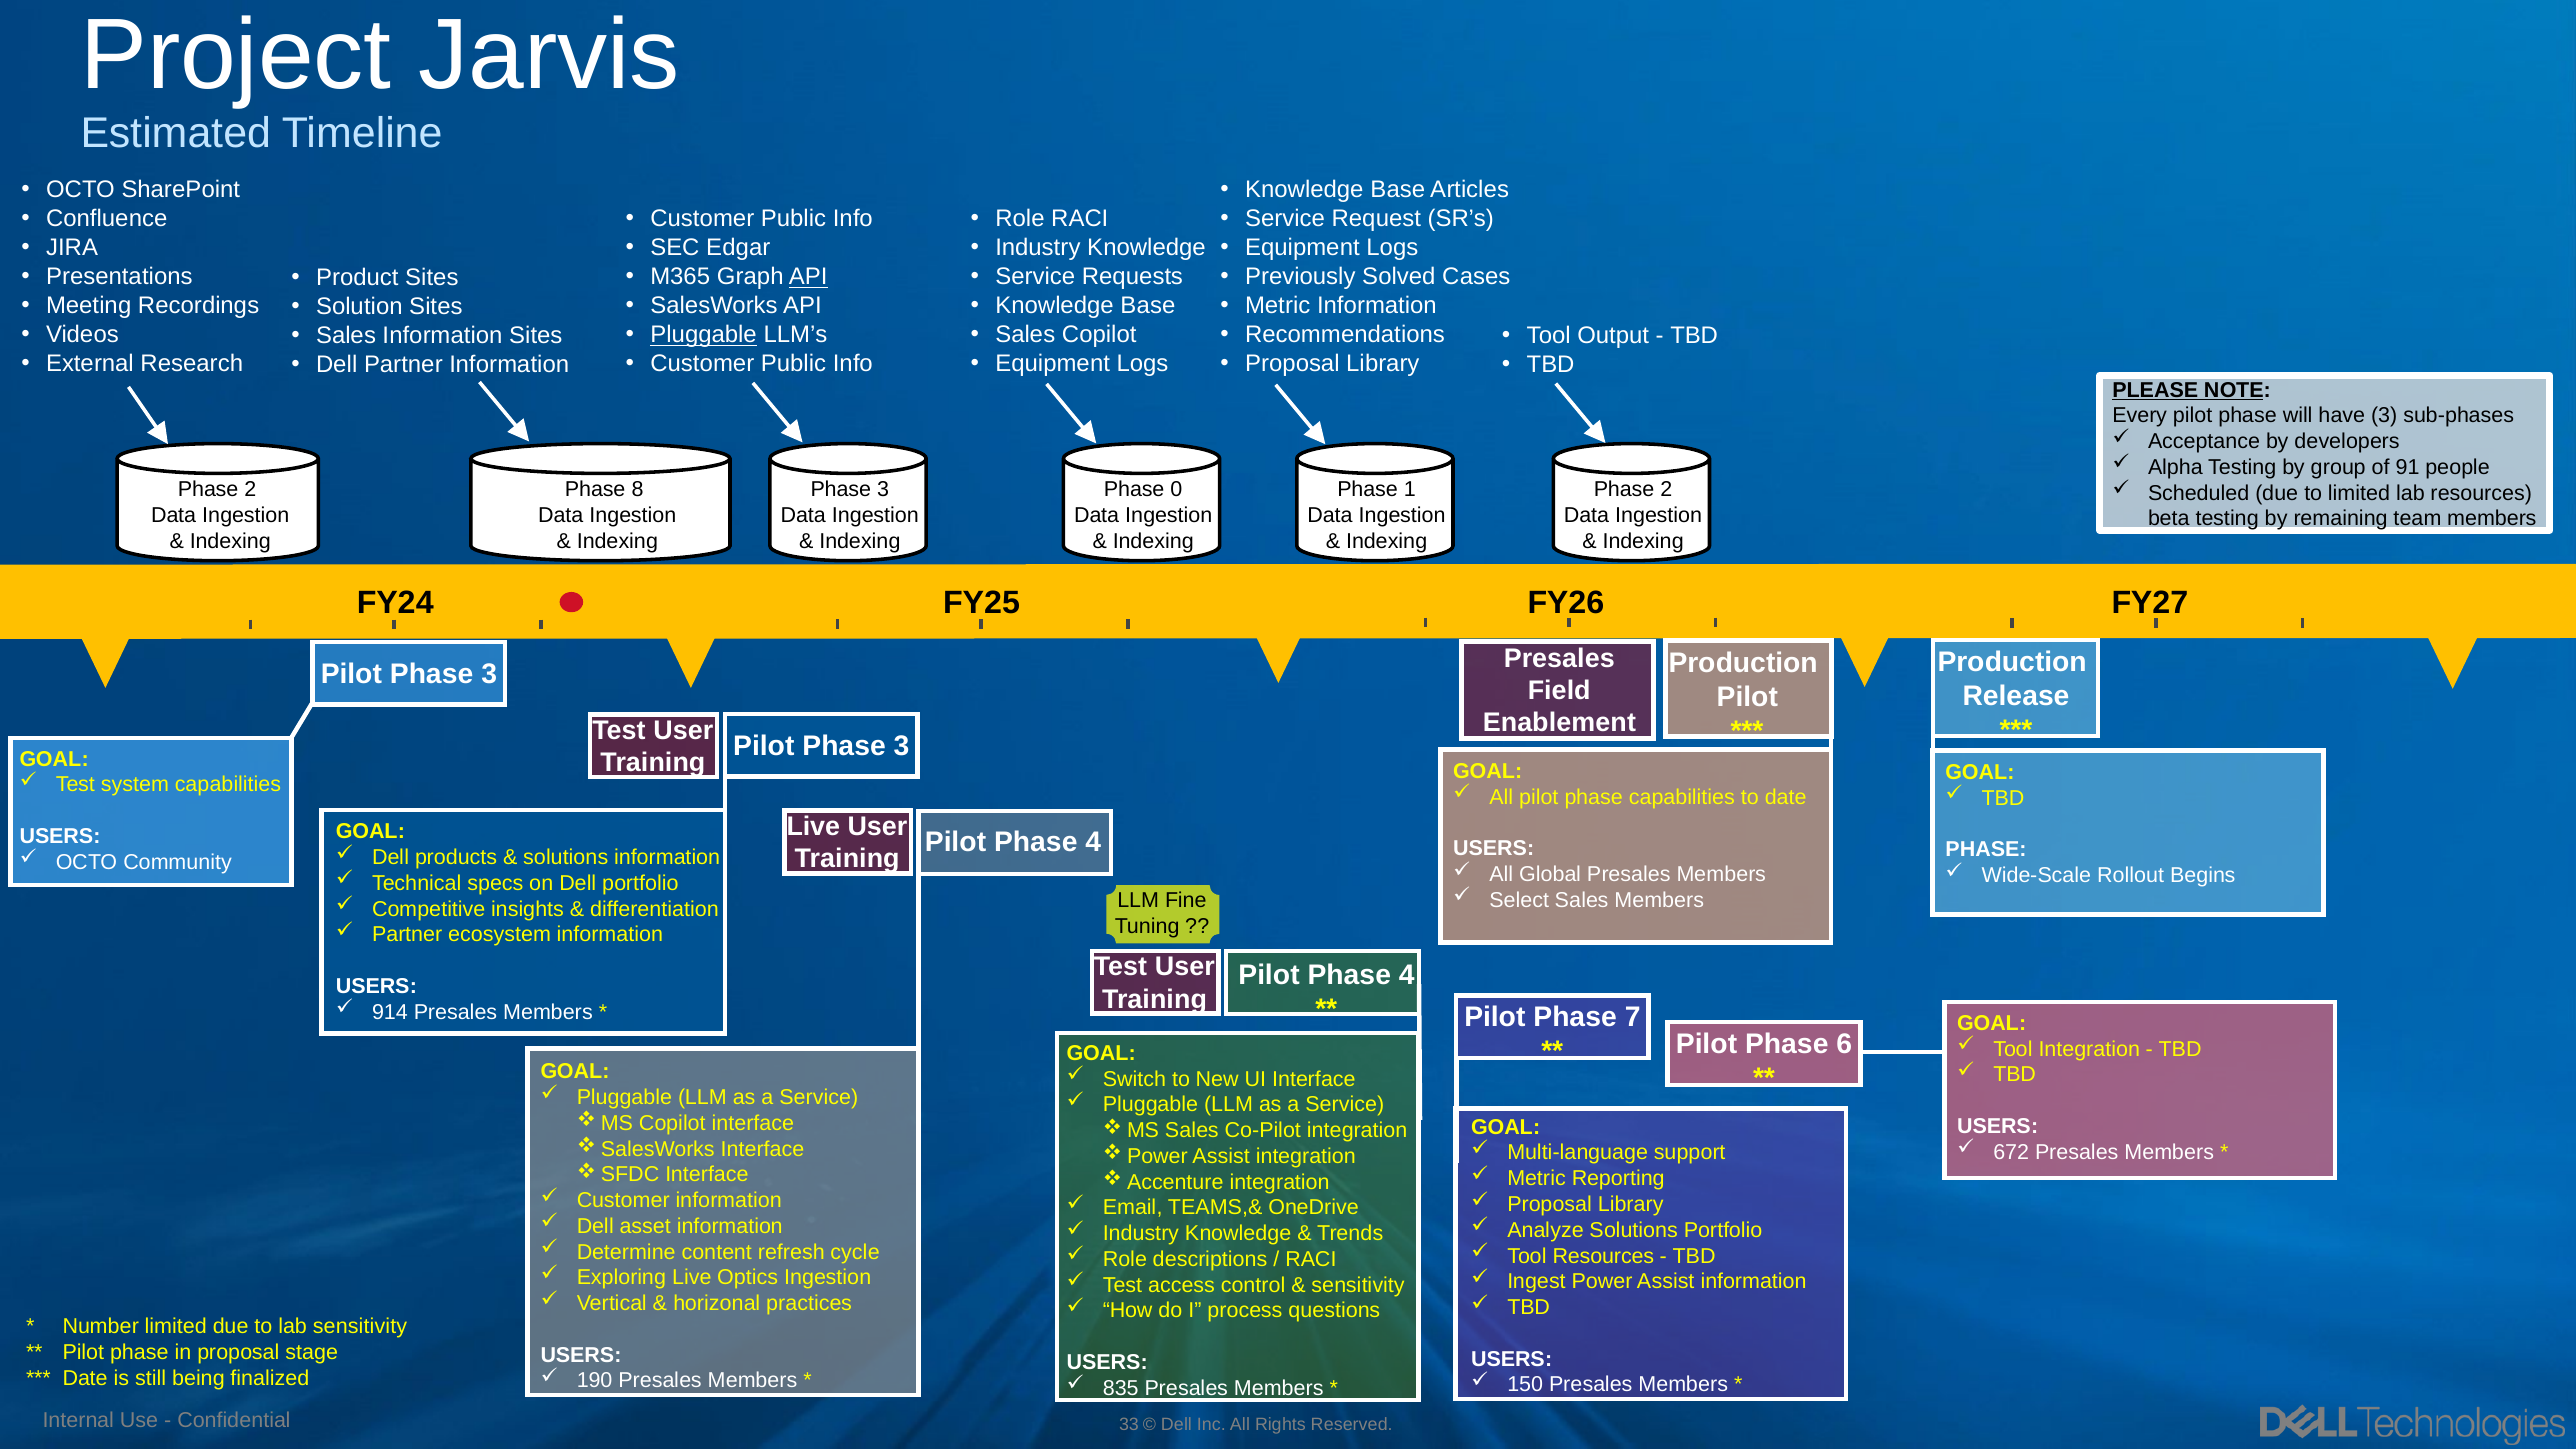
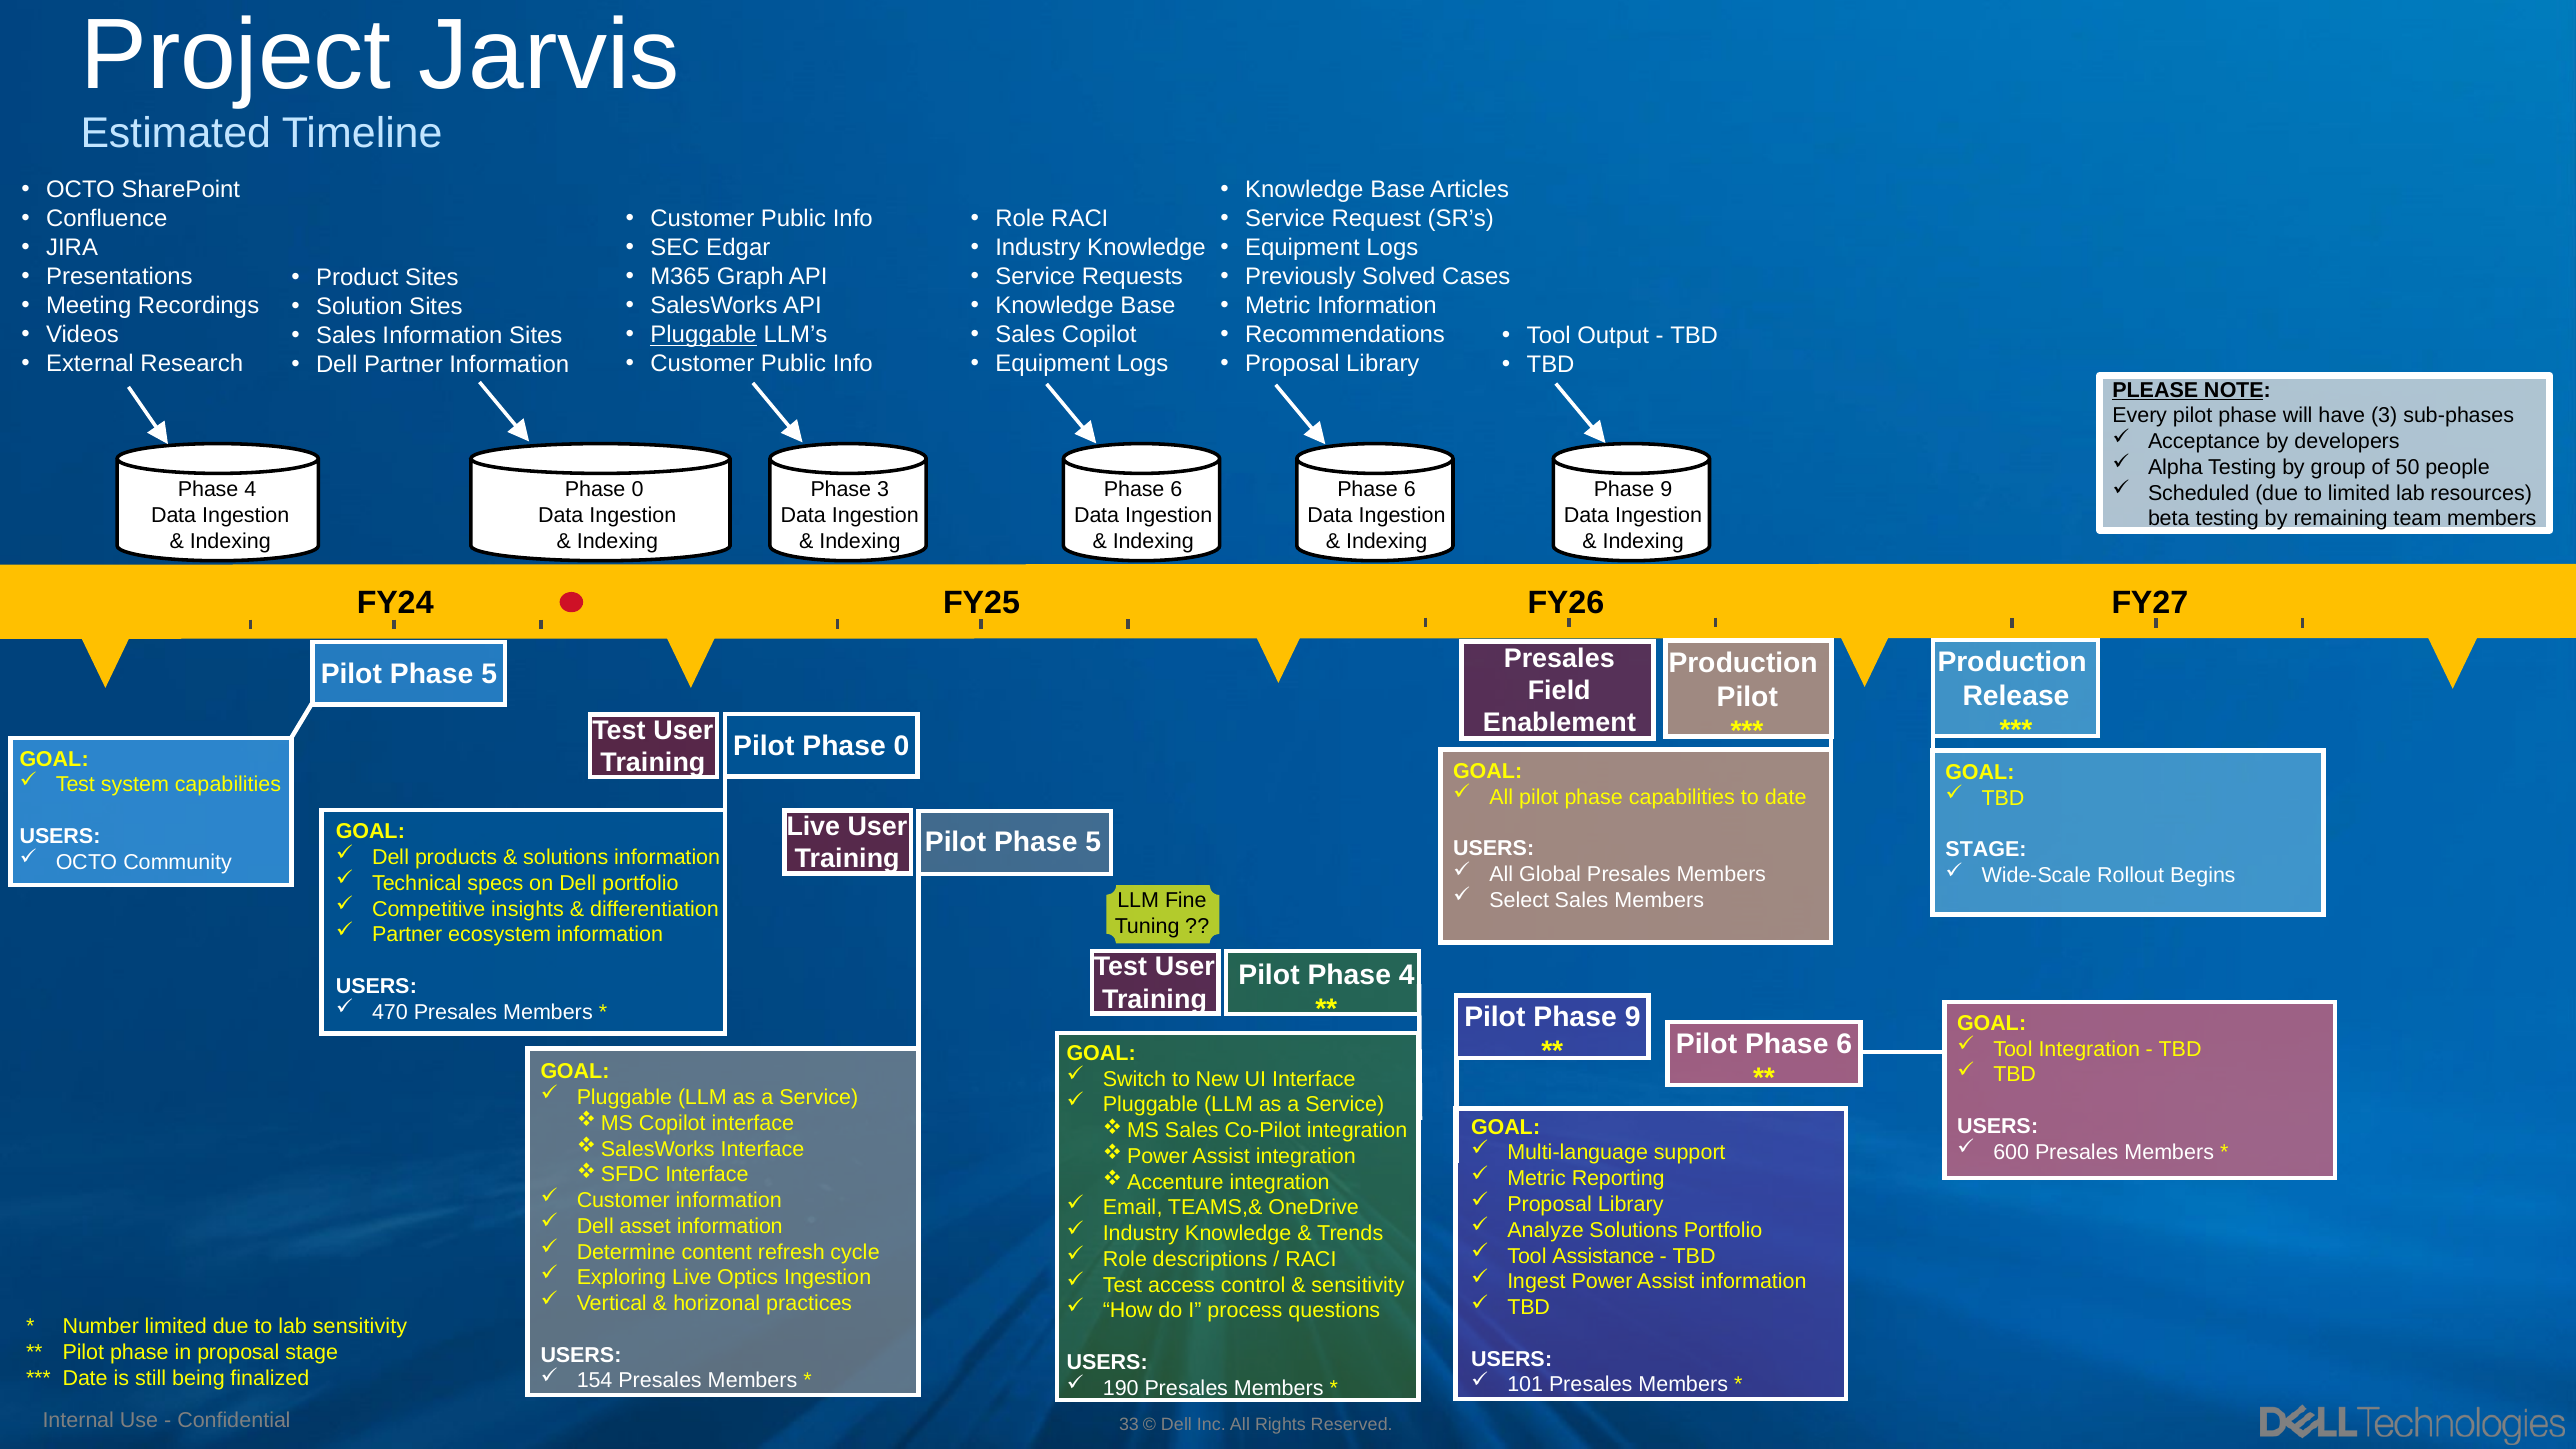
API at (808, 277) underline: present -> none
91: 91 -> 50
2 at (250, 490): 2 -> 4
8 at (638, 490): 8 -> 0
0 at (1176, 490): 0 -> 6
1 at (1410, 490): 1 -> 6
2 at (1666, 490): 2 -> 9
3 at (489, 674): 3 -> 5
3 at (902, 747): 3 -> 0
4 at (1093, 842): 4 -> 5
PHASE at (1986, 850): PHASE -> STAGE
Pilot Phase 7: 7 -> 9
914: 914 -> 470
672: 672 -> 600
Tool Resources: Resources -> Assistance
190: 190 -> 154
150: 150 -> 101
835: 835 -> 190
